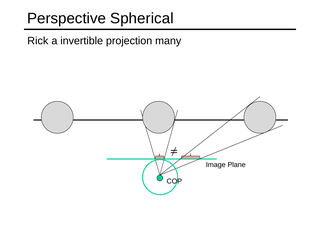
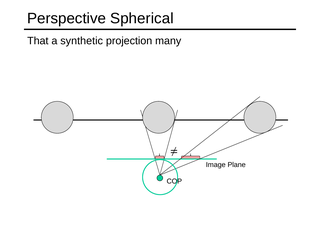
Rick: Rick -> That
invertible: invertible -> synthetic
